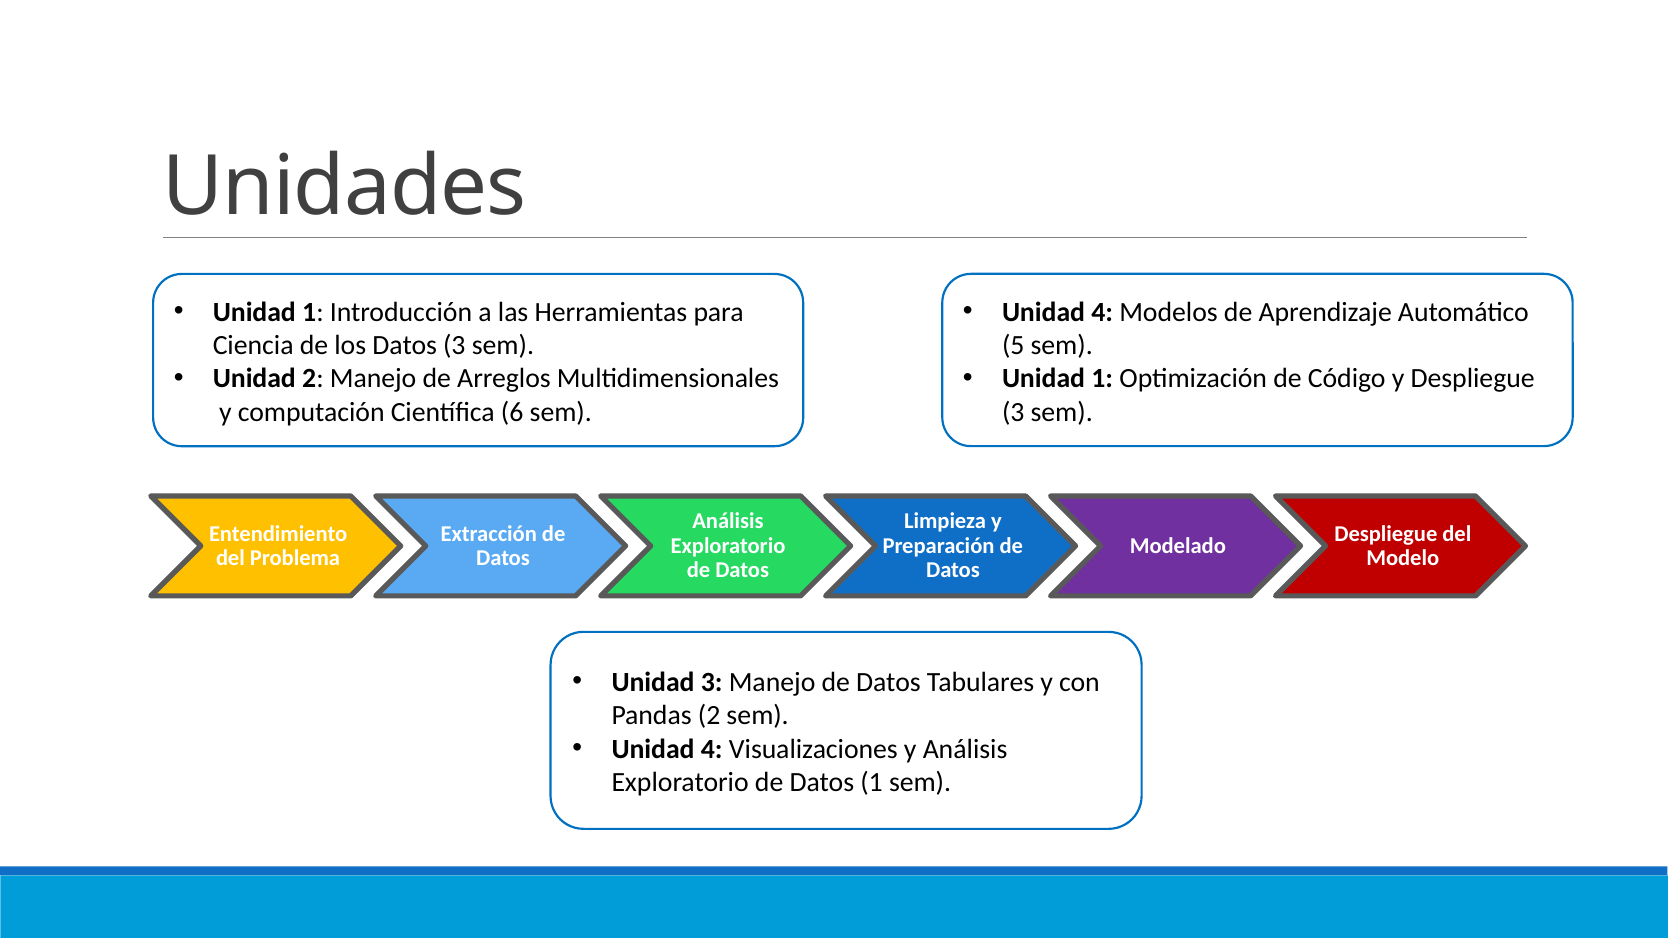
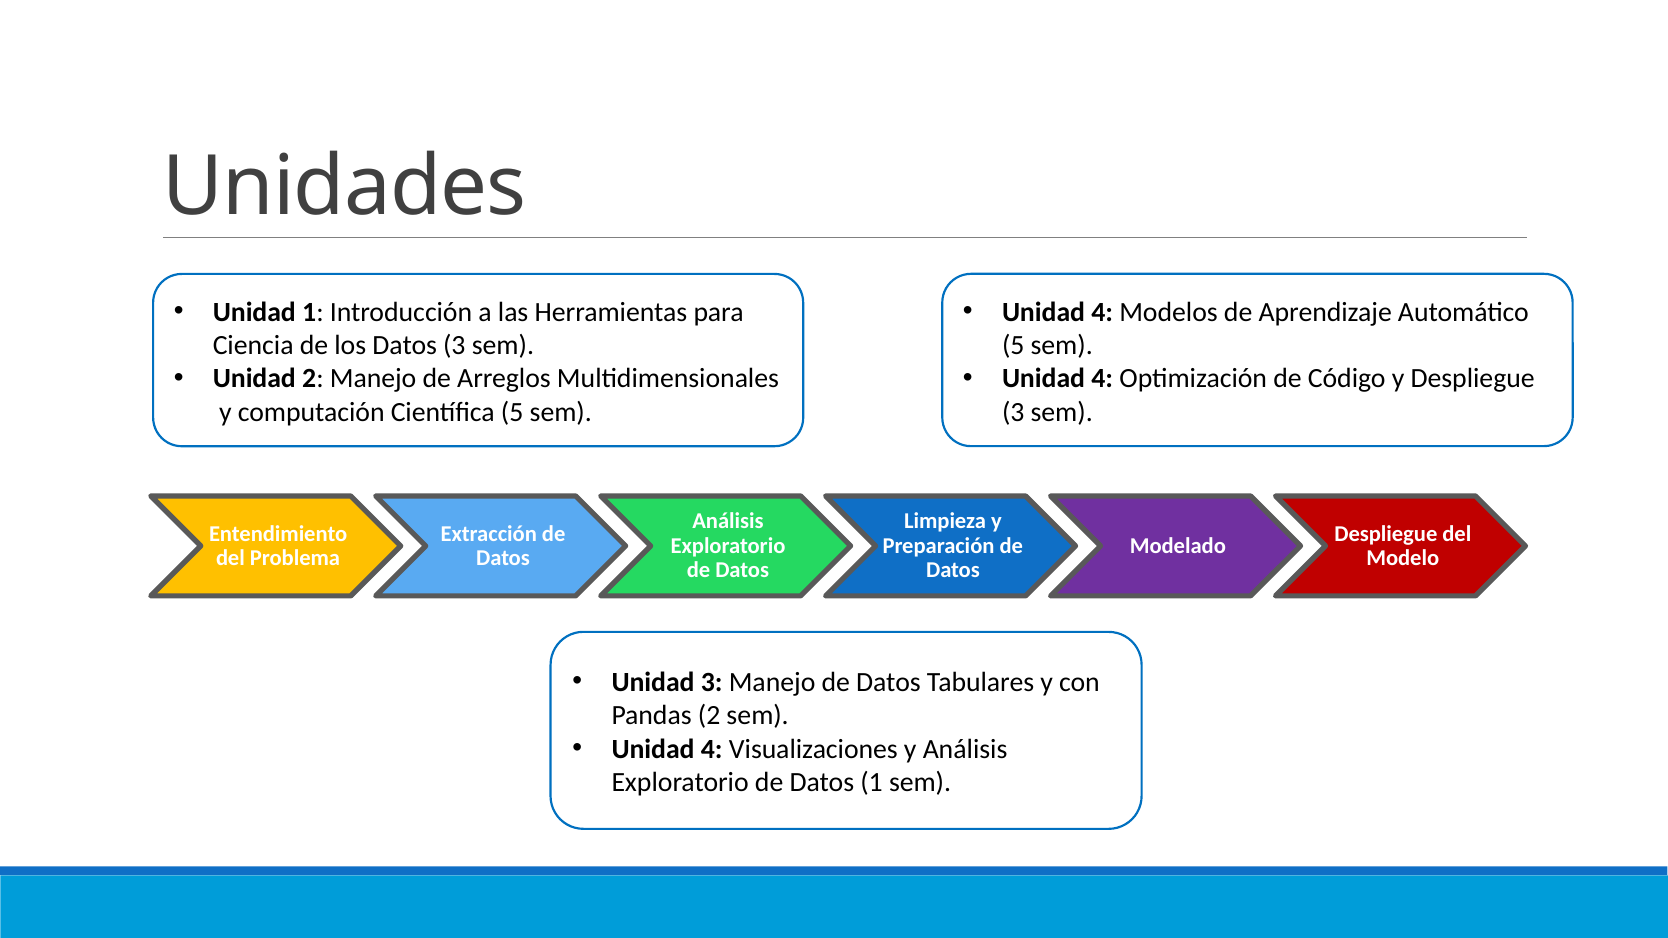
1 at (1102, 379): 1 -> 4
Científica 6: 6 -> 5
